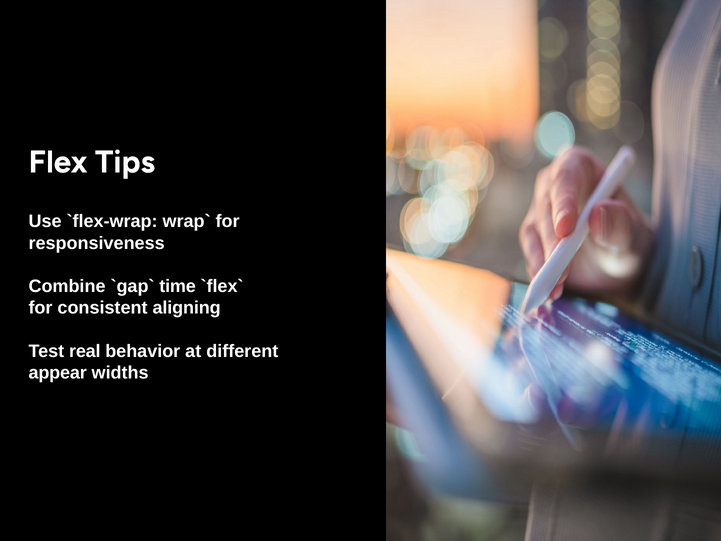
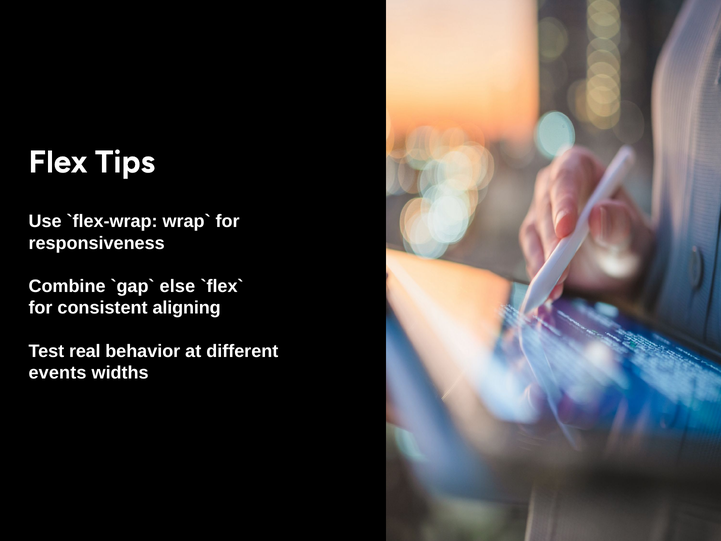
time: time -> else
appear: appear -> events
